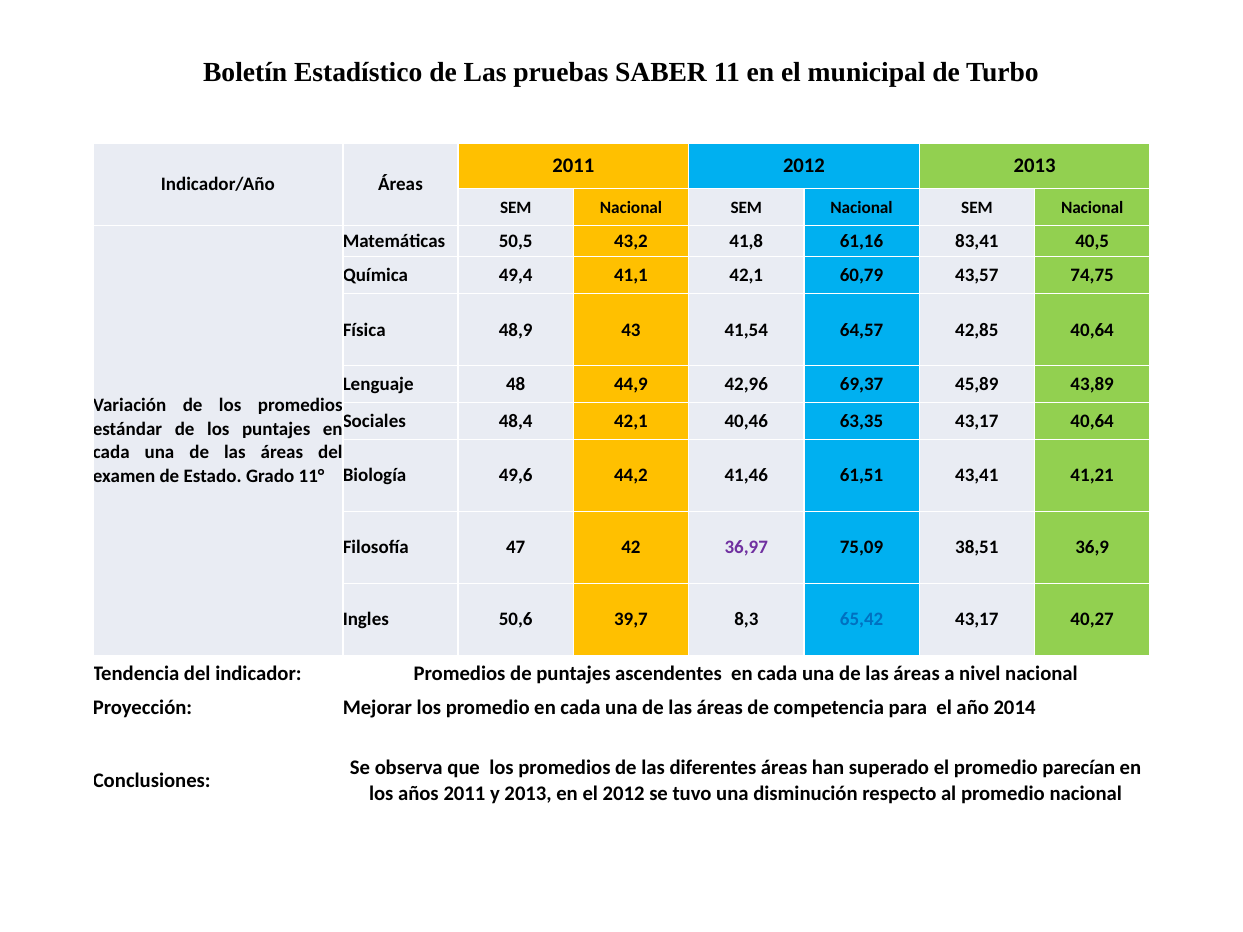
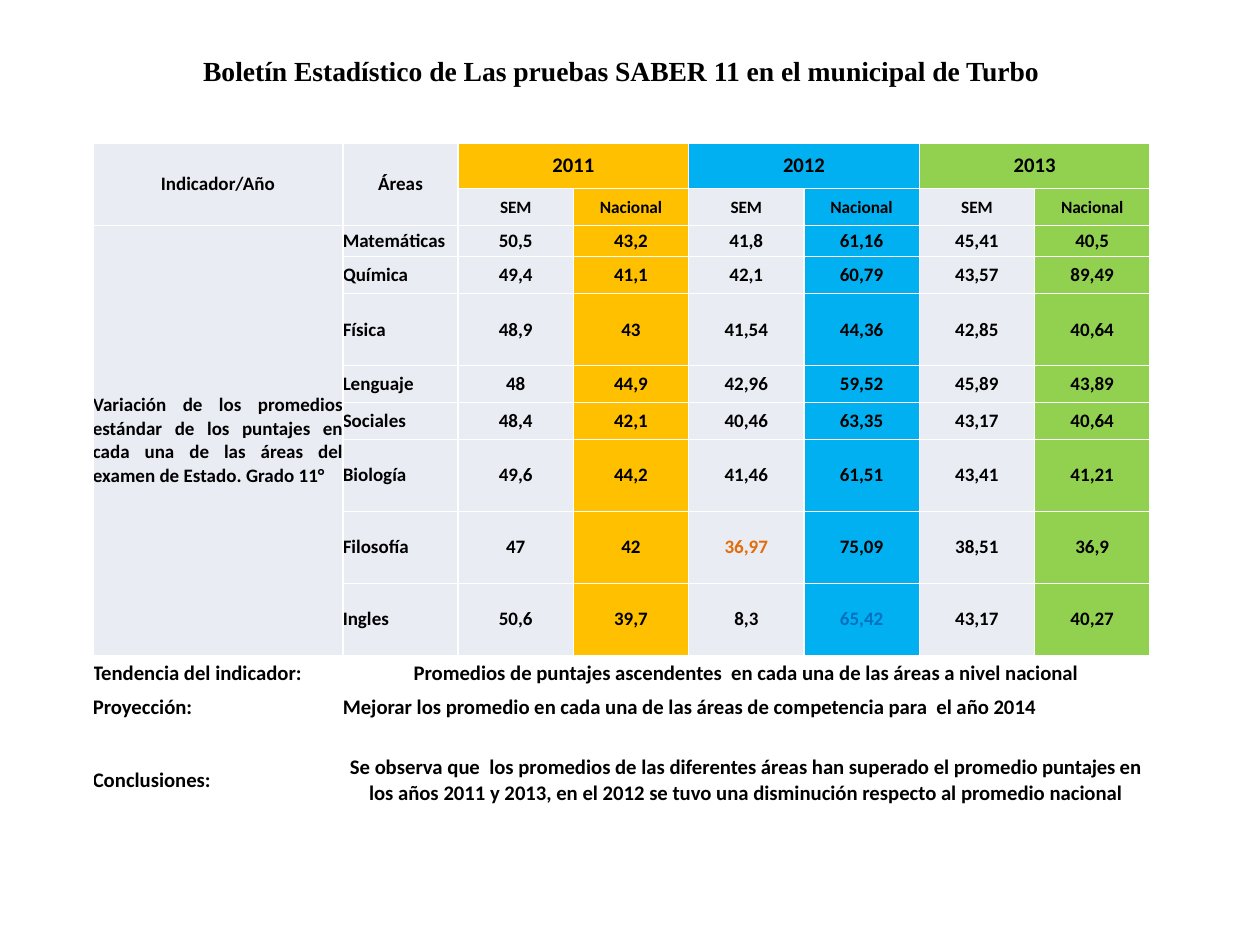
83,41: 83,41 -> 45,41
74,75: 74,75 -> 89,49
64,57: 64,57 -> 44,36
69,37: 69,37 -> 59,52
36,97 colour: purple -> orange
promedio parecían: parecían -> puntajes
